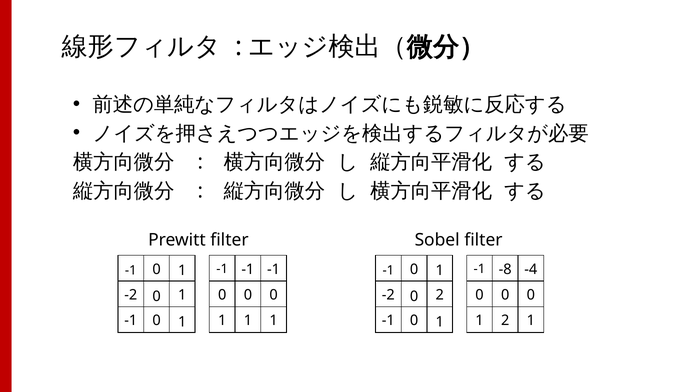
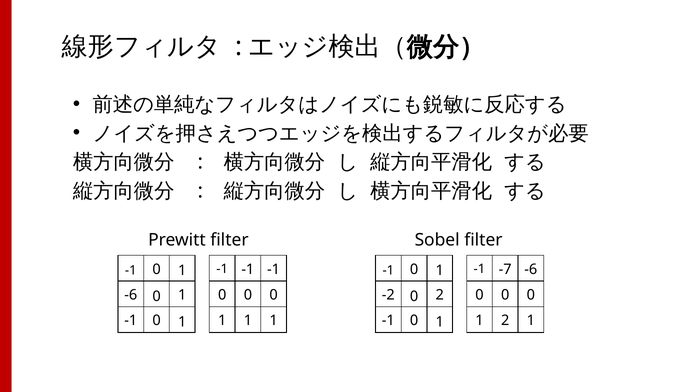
-8: -8 -> -7
-4 at (531, 269): -4 -> -6
-2 at (131, 295): -2 -> -6
